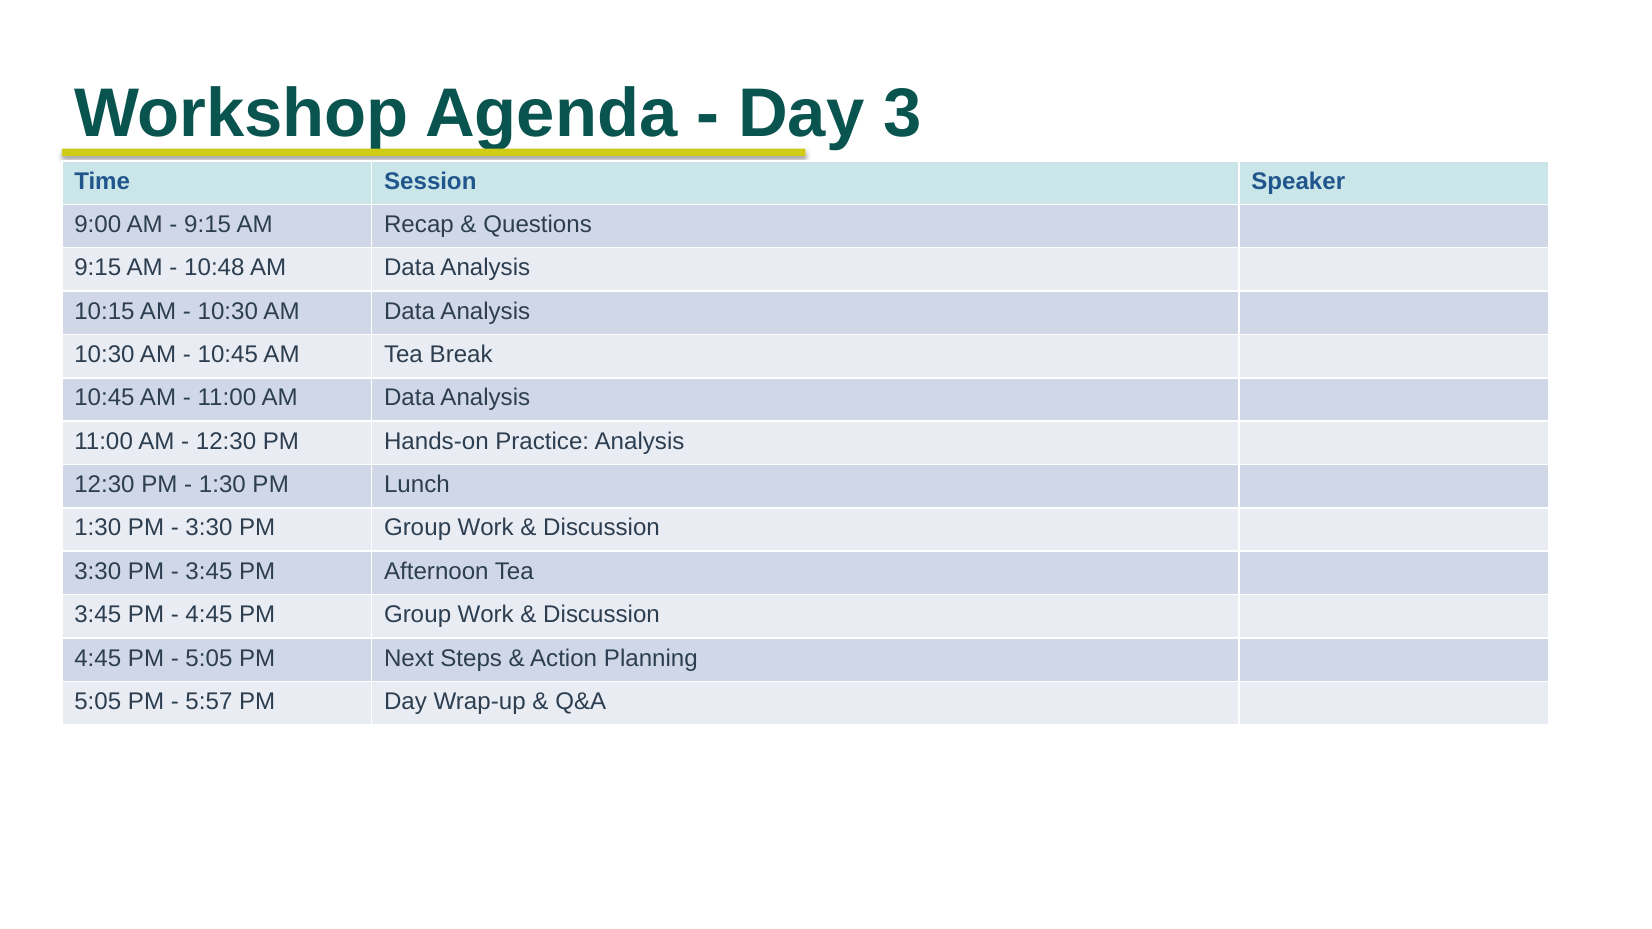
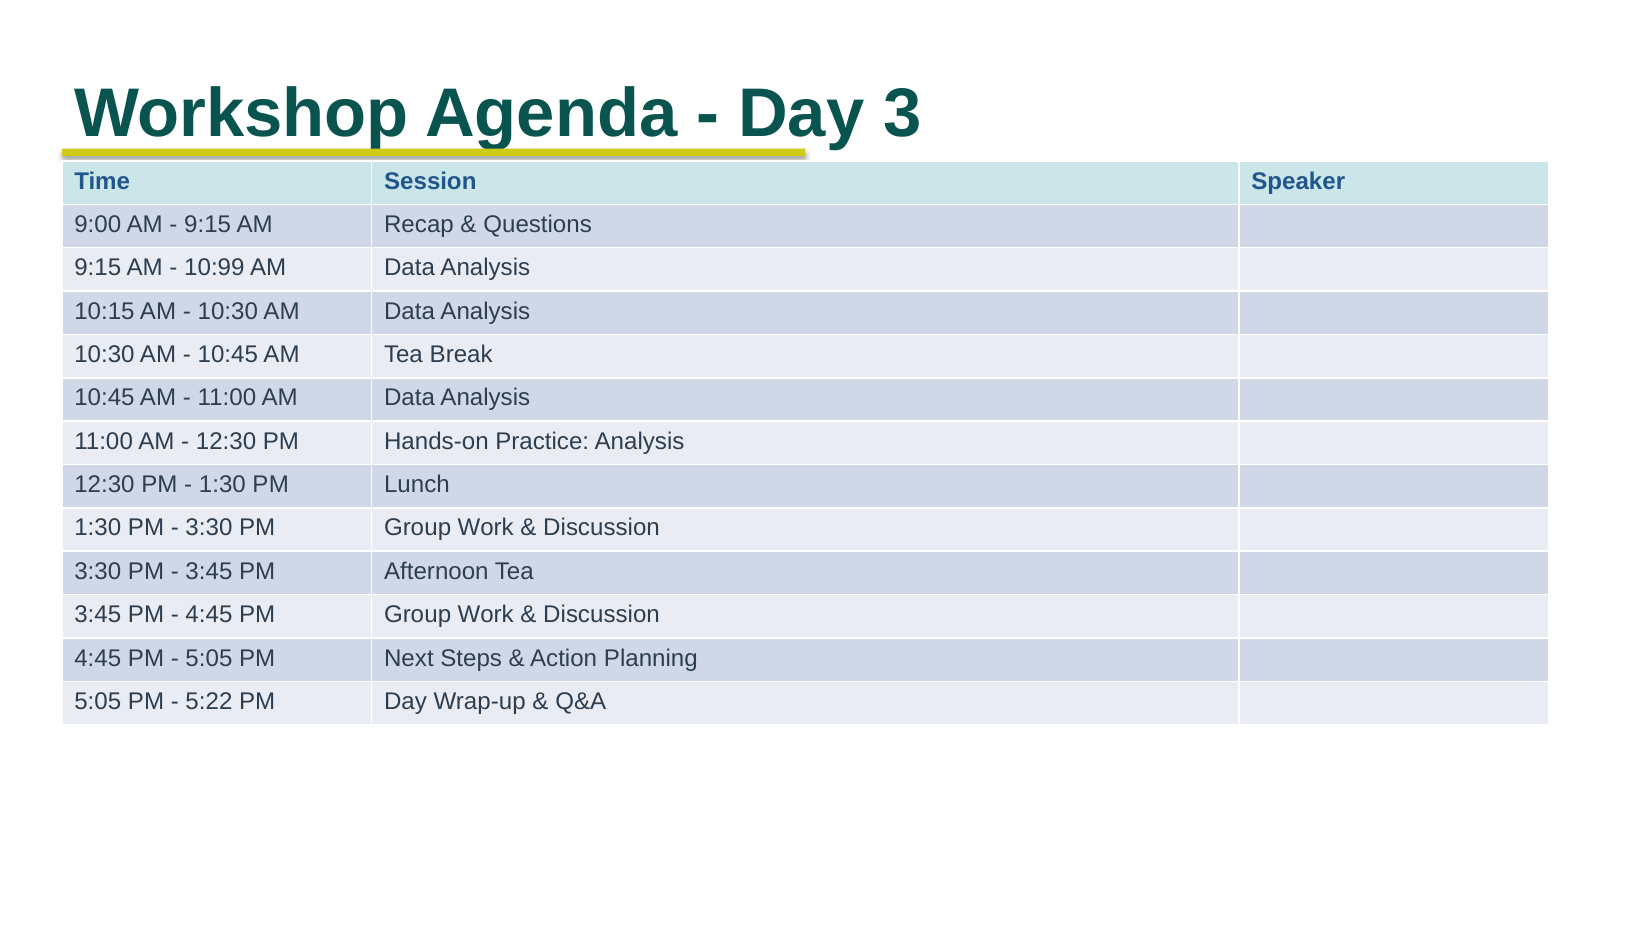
10:48: 10:48 -> 10:99
5:57: 5:57 -> 5:22
